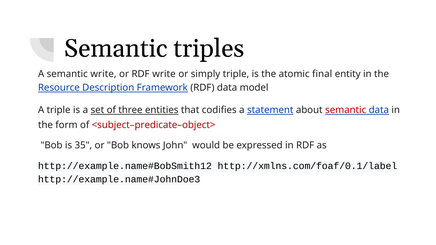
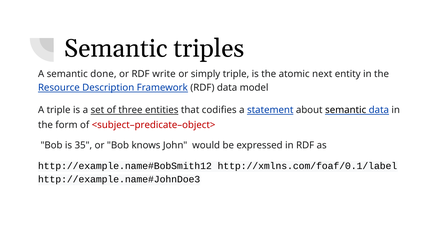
semantic write: write -> done
final: final -> next
semantic at (346, 110) colour: red -> black
